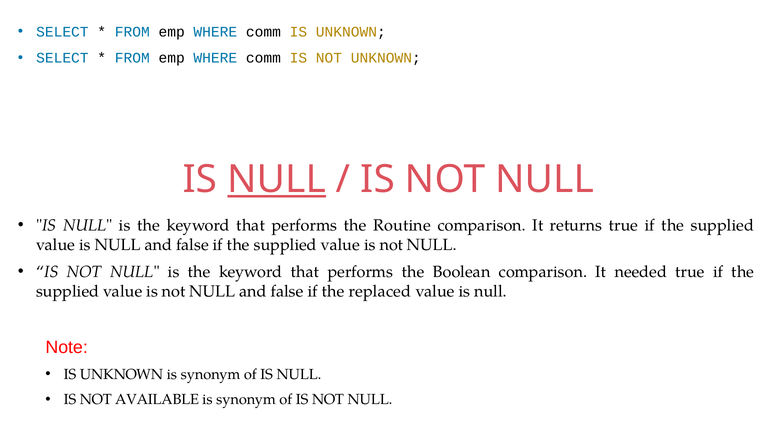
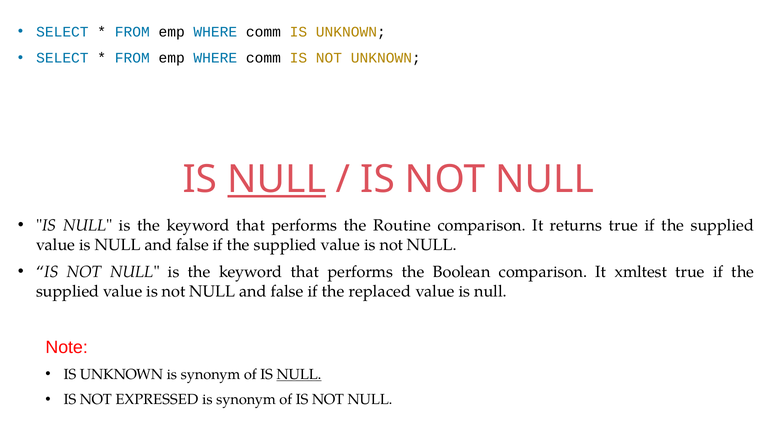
needed: needed -> xmltest
NULL at (299, 374) underline: none -> present
AVAILABLE: AVAILABLE -> EXPRESSED
